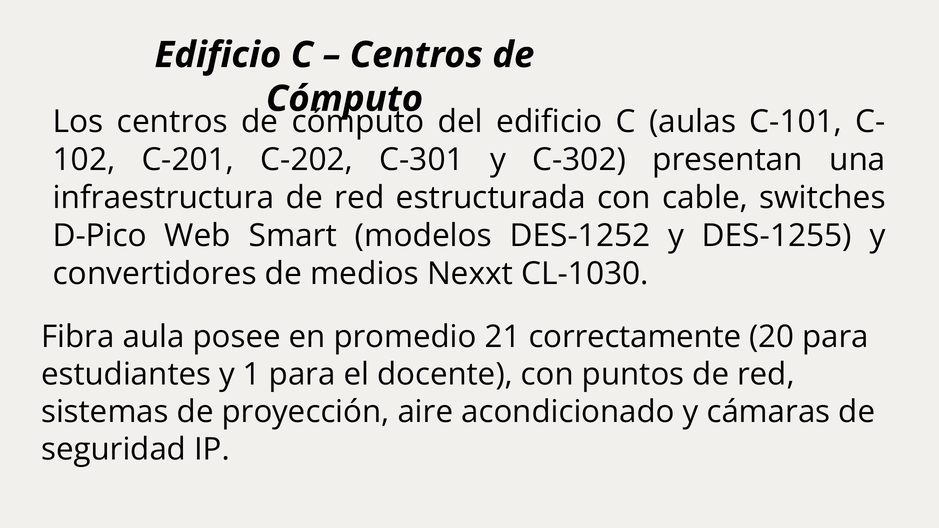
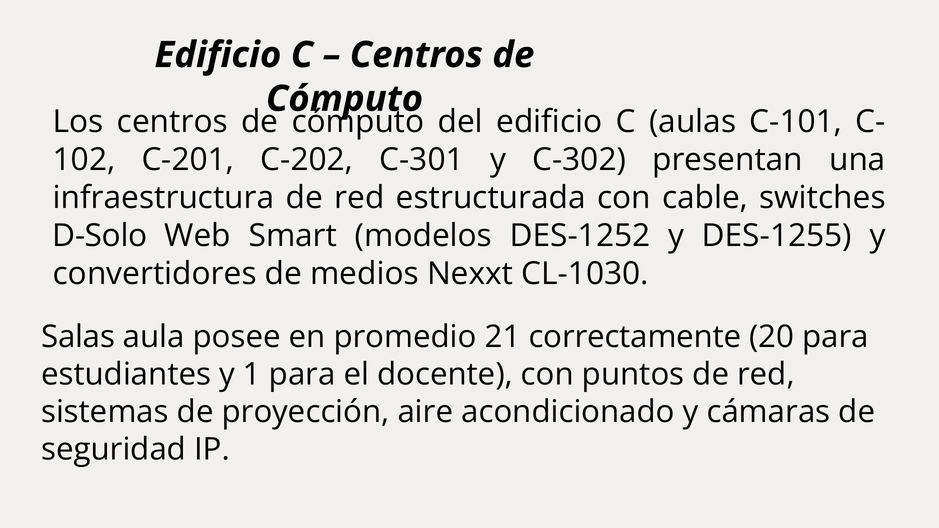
D-Pico: D-Pico -> D-Solo
Fibra: Fibra -> Salas
